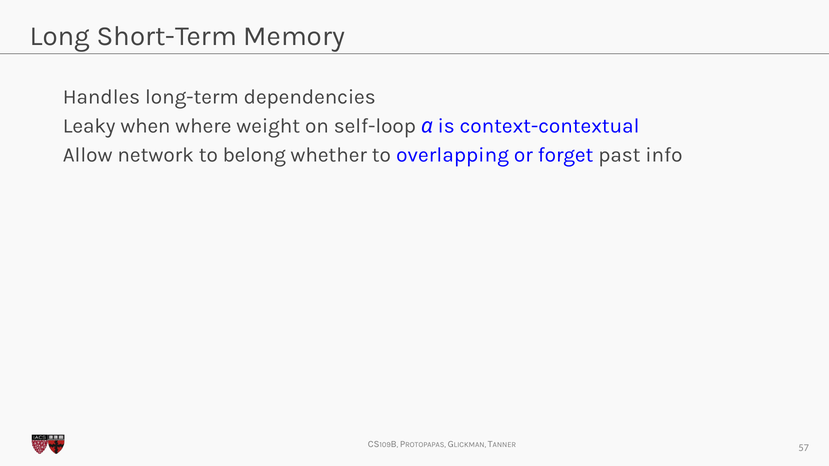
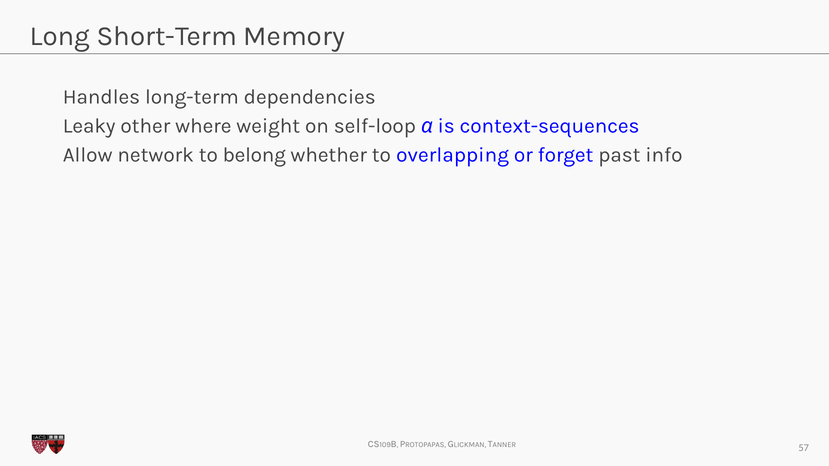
when: when -> other
context-contextual: context-contextual -> context-sequences
